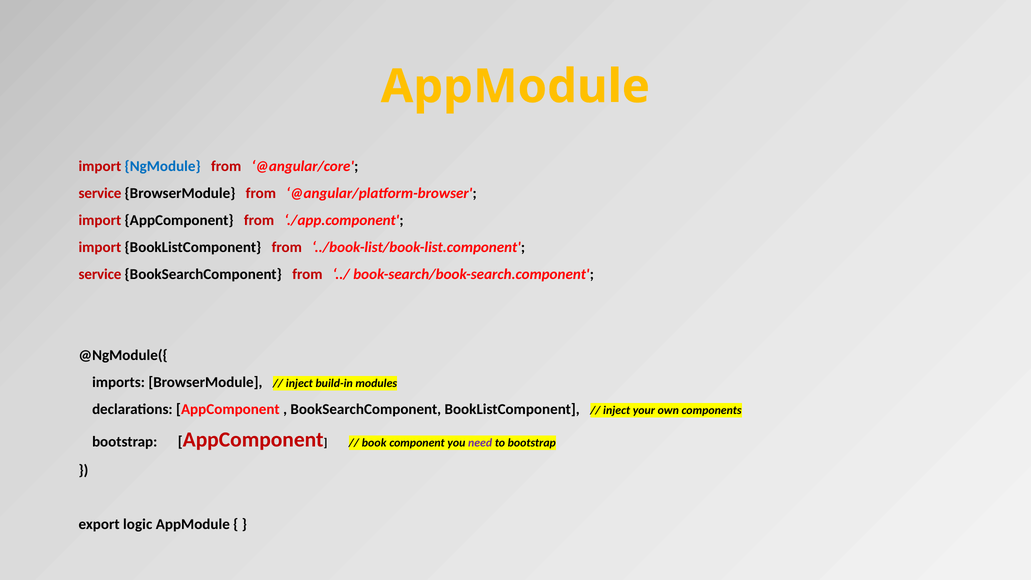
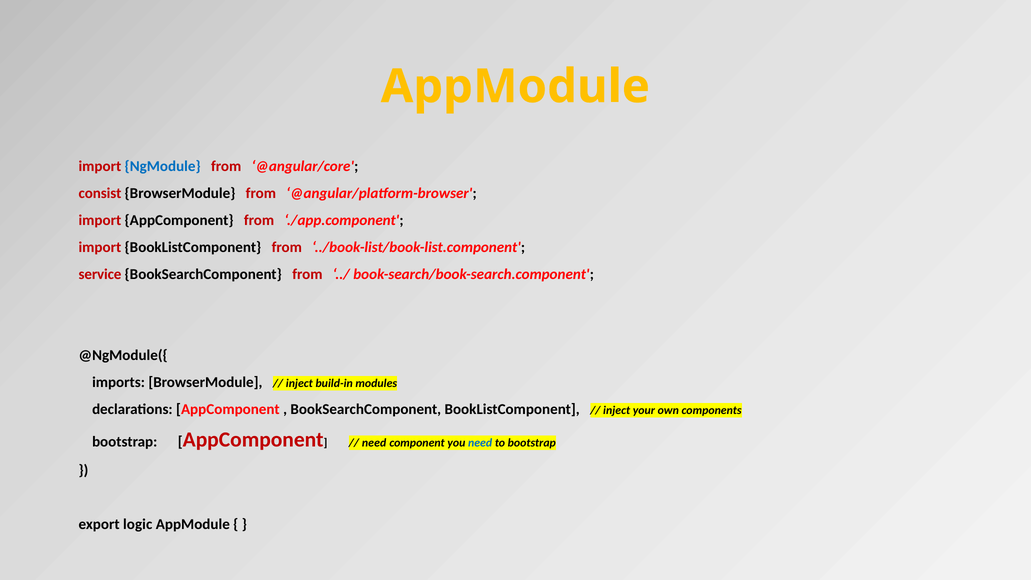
service at (100, 193): service -> consist
book at (374, 443): book -> need
need at (480, 443) colour: purple -> blue
